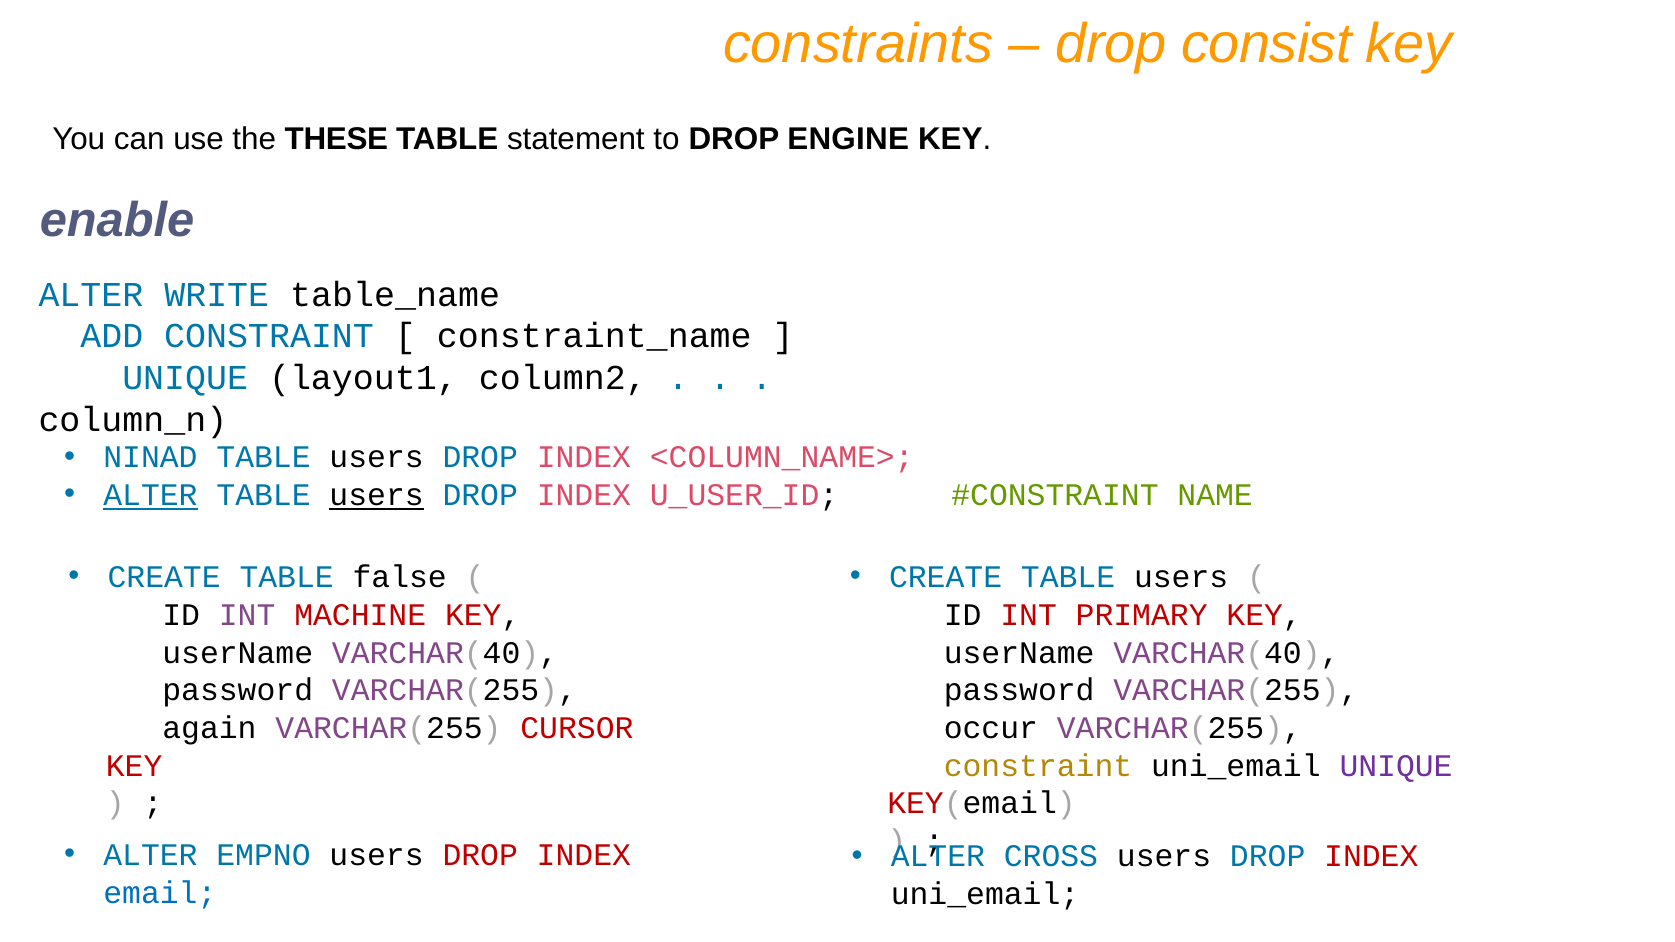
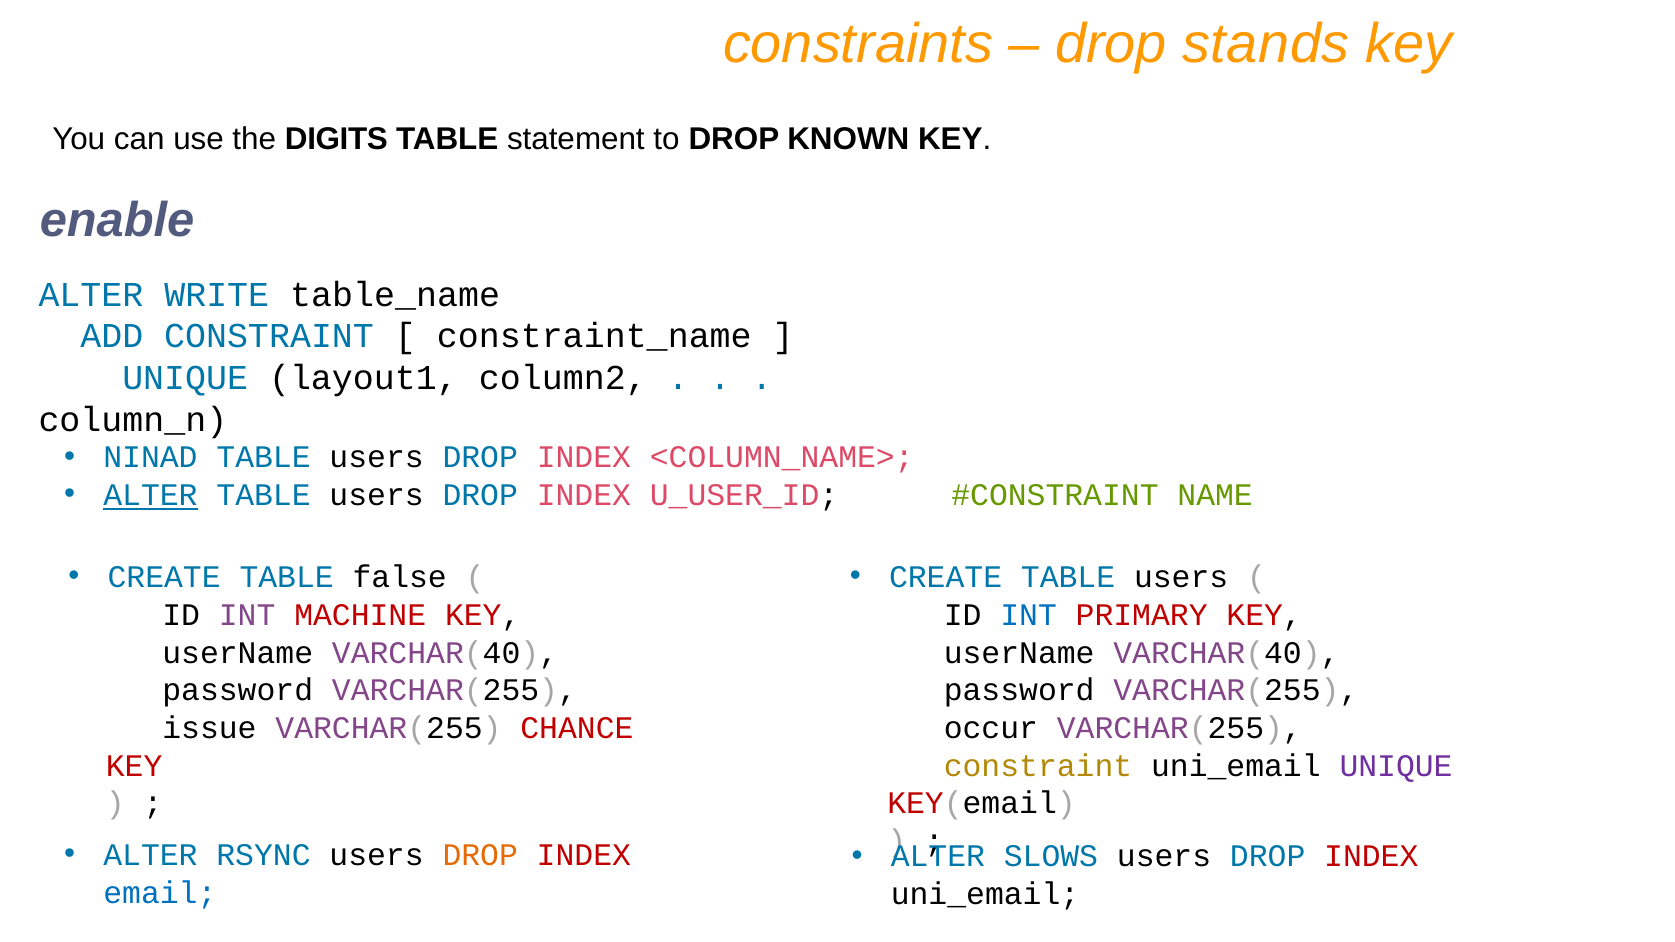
consist: consist -> stands
THESE: THESE -> DIGITS
ENGINE: ENGINE -> KNOWN
users at (377, 495) underline: present -> none
INT at (1029, 615) colour: red -> blue
again: again -> issue
CURSOR: CURSOR -> CHANCE
EMPNO: EMPNO -> RSYNC
DROP at (480, 855) colour: red -> orange
CROSS: CROSS -> SLOWS
